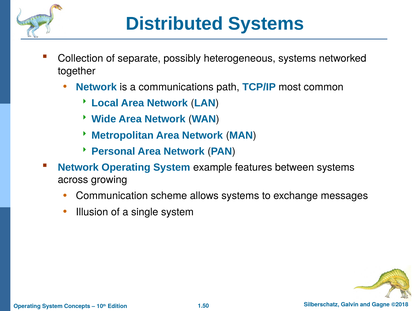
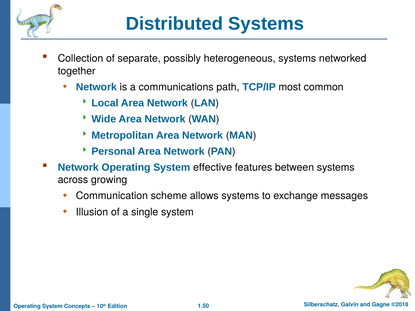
example: example -> effective
